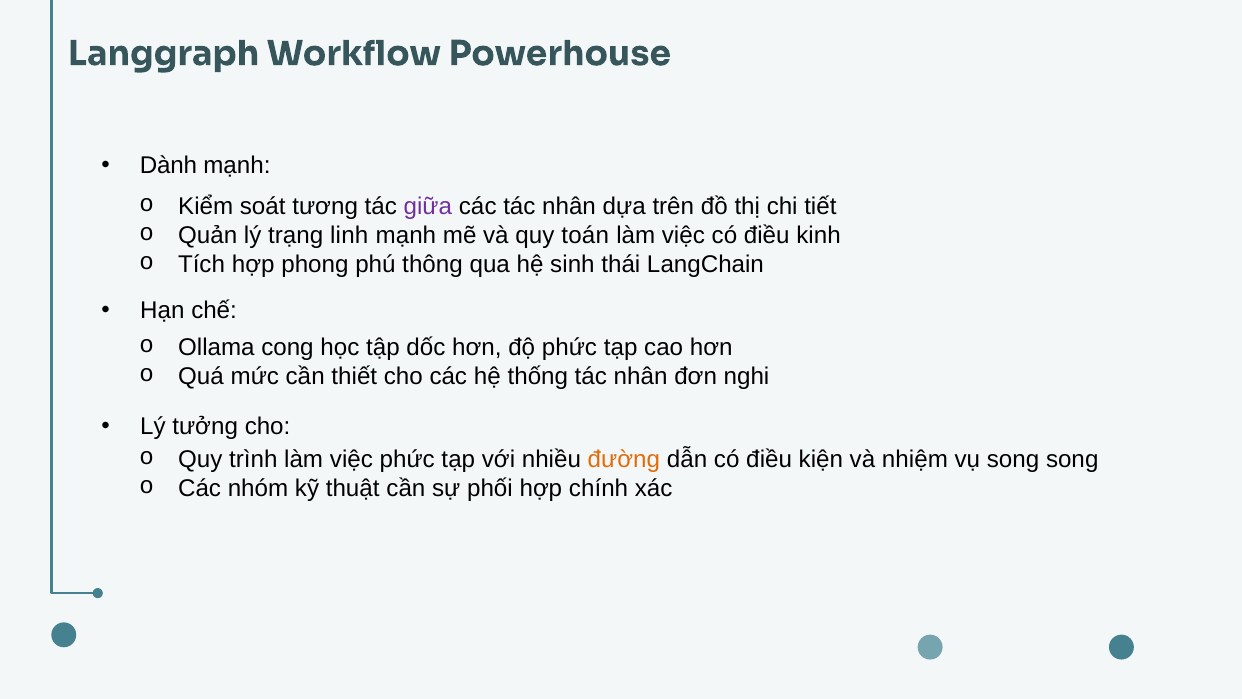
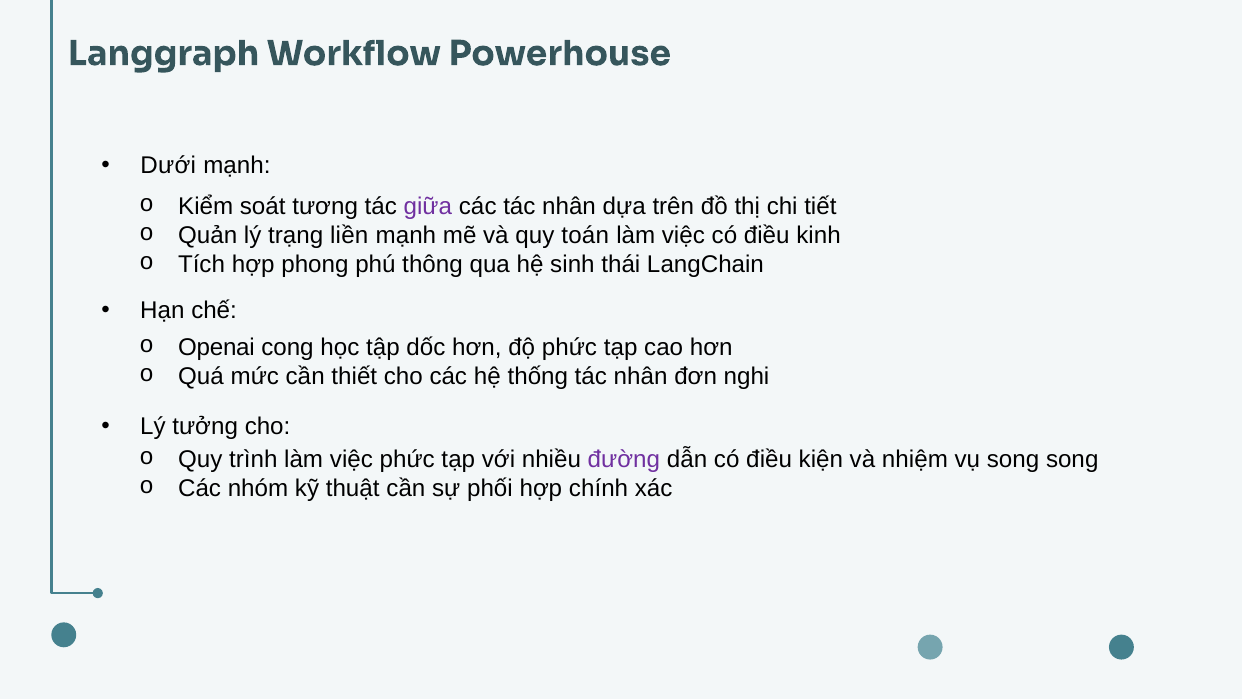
Dành: Dành -> Dưới
linh: linh -> liền
Ollama: Ollama -> Openai
đường colour: orange -> purple
